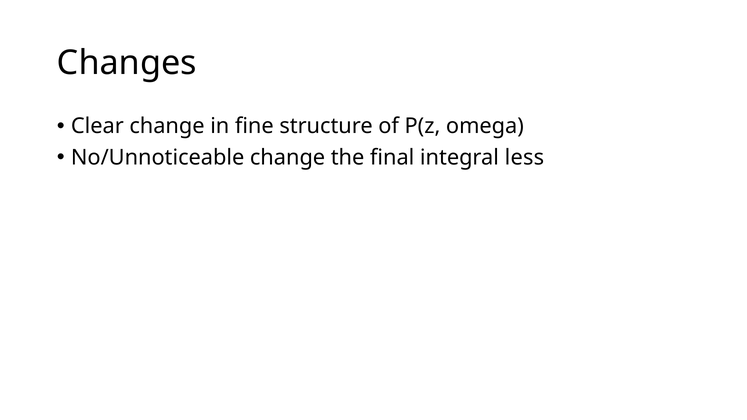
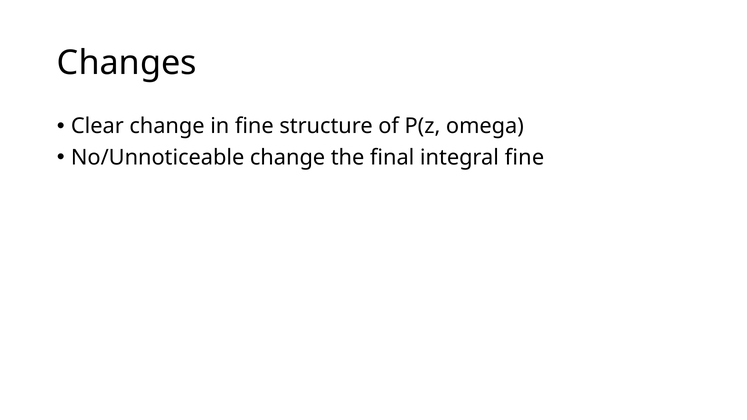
integral less: less -> fine
